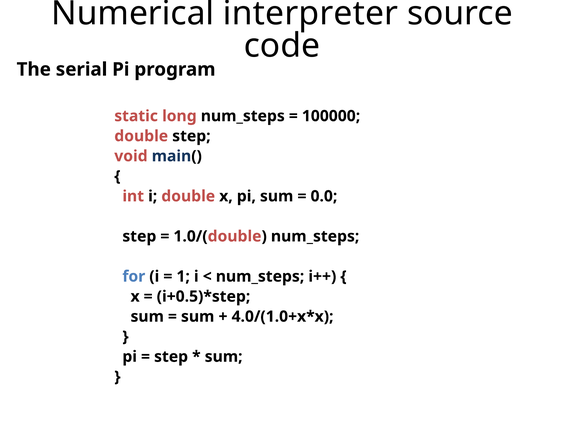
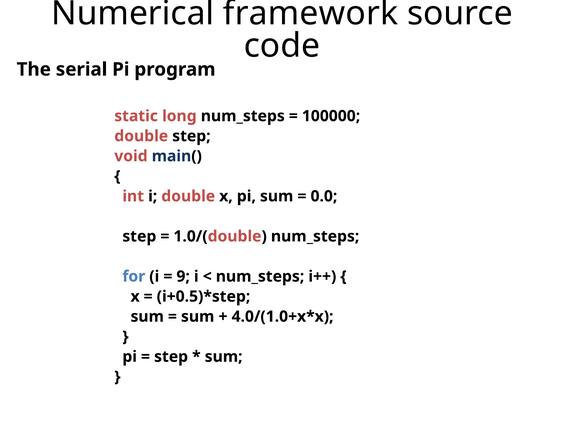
interpreter: interpreter -> framework
1: 1 -> 9
